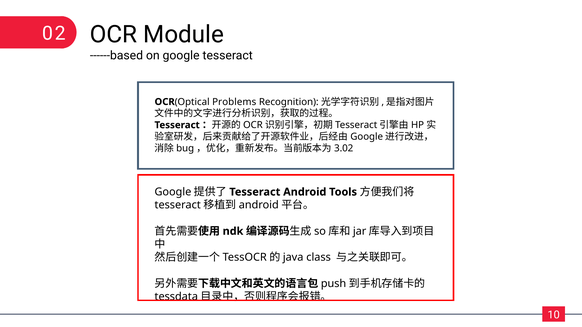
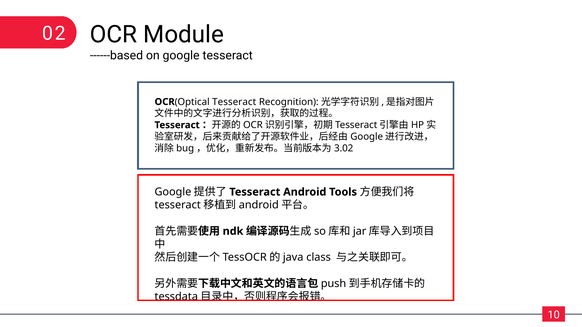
OCR(Optical Problems: Problems -> Tesseract
